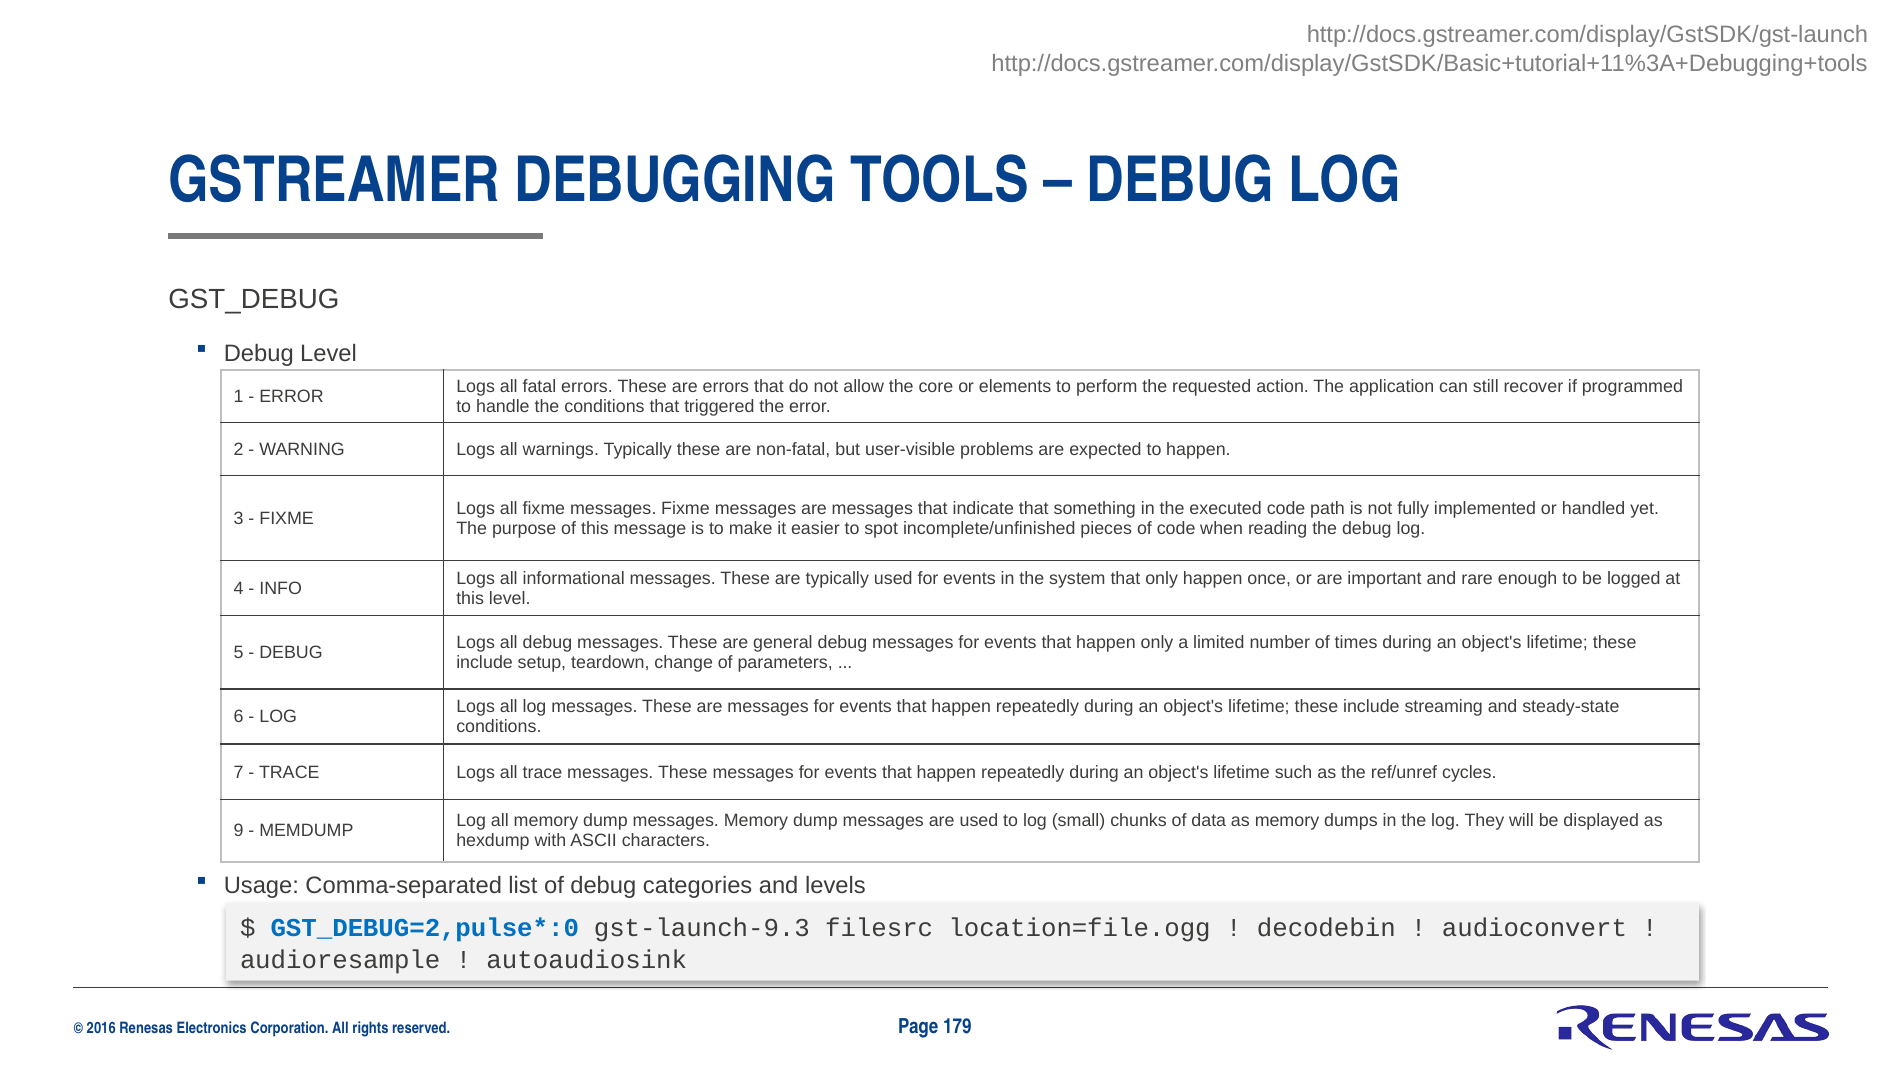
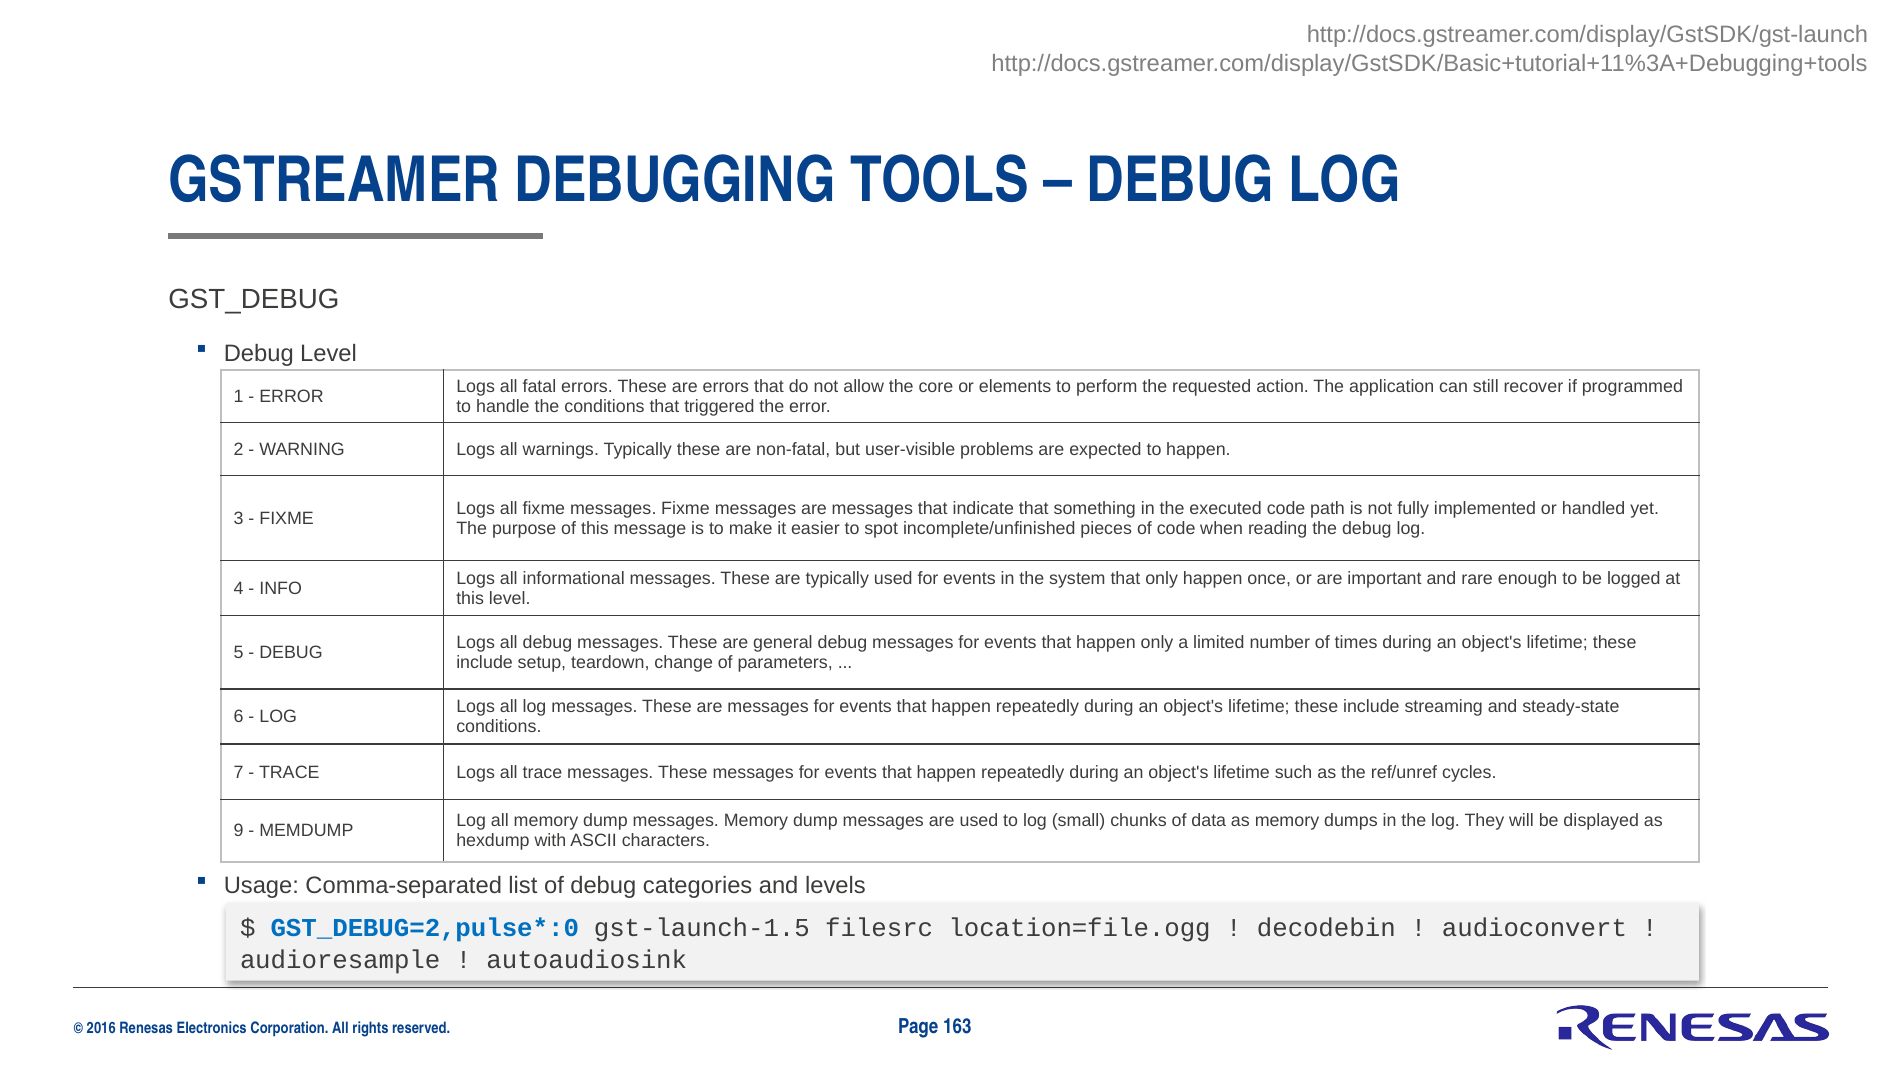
gst-launch-9.3: gst-launch-9.3 -> gst-launch-1.5
179: 179 -> 163
